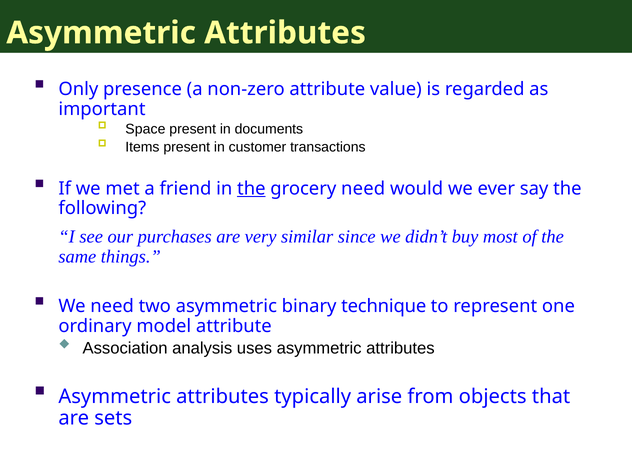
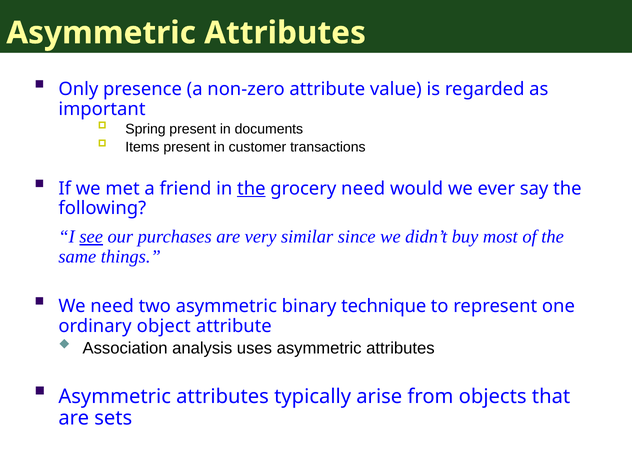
Space: Space -> Spring
see underline: none -> present
model: model -> object
